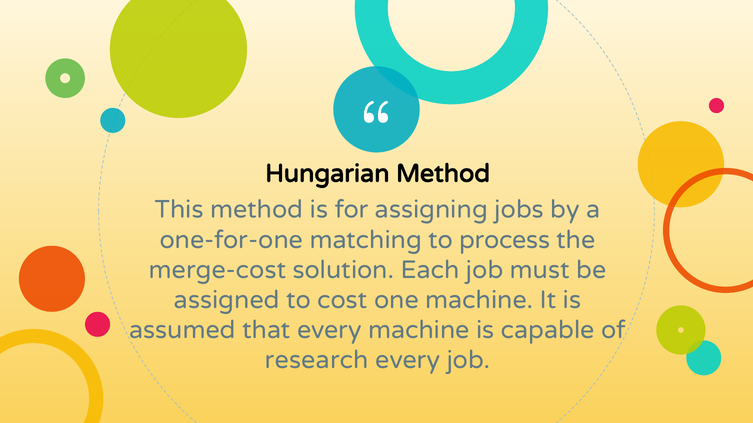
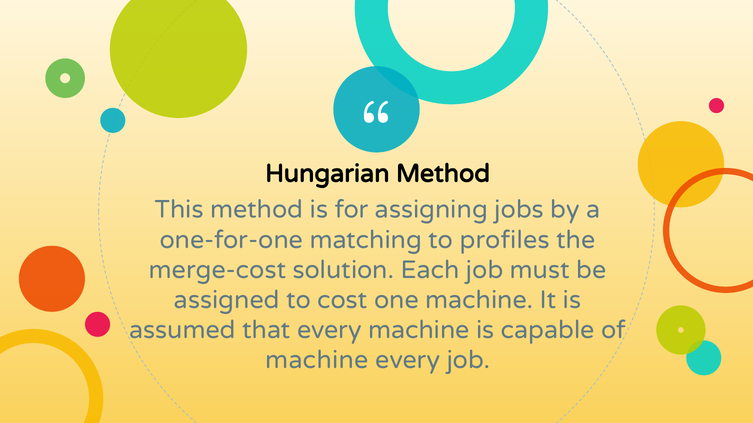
process: process -> profiles
research at (317, 361): research -> machine
